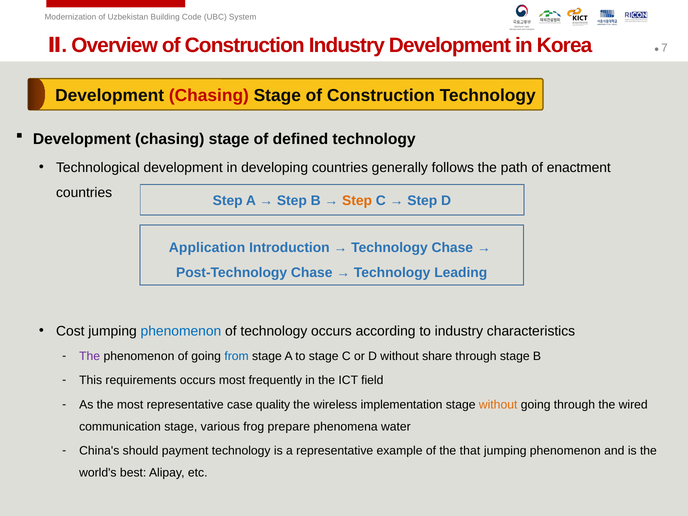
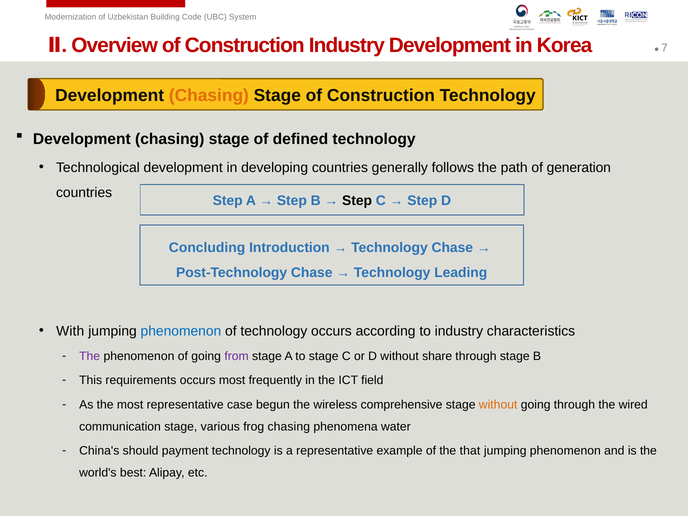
Chasing at (209, 95) colour: red -> orange
enactment: enactment -> generation
Step at (357, 201) colour: orange -> black
Application: Application -> Concluding
Cost: Cost -> With
from colour: blue -> purple
quality: quality -> begun
implementation: implementation -> comprehensive
frog prepare: prepare -> chasing
